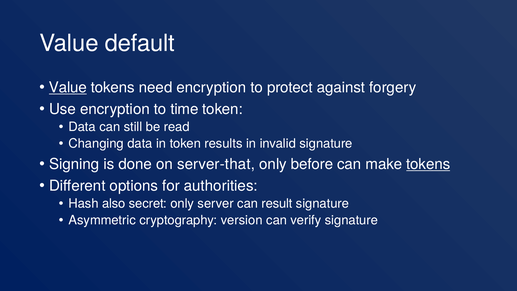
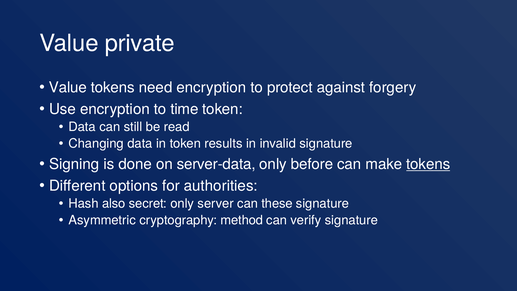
default: default -> private
Value at (68, 87) underline: present -> none
server-that: server-that -> server-data
result: result -> these
version: version -> method
